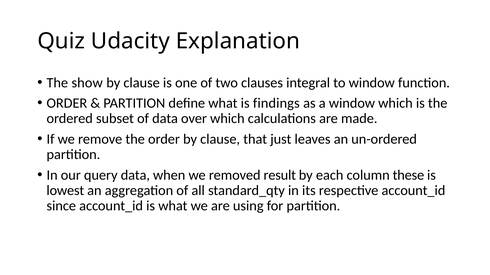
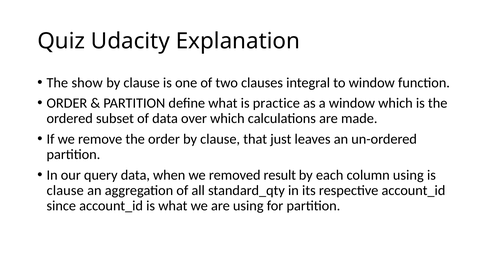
findings: findings -> practice
column these: these -> using
lowest at (65, 191): lowest -> clause
